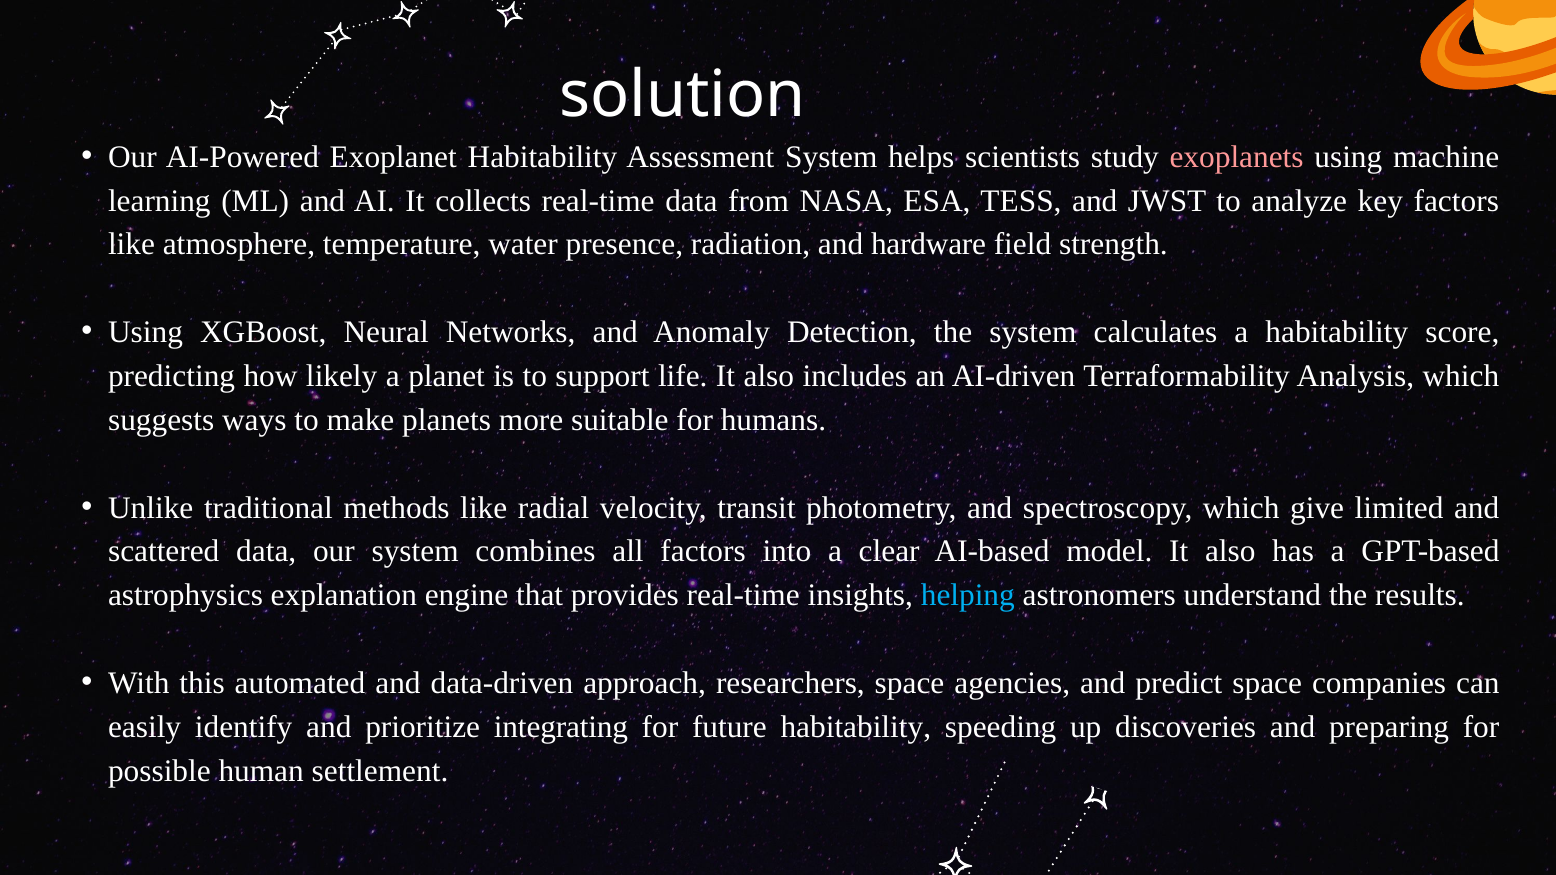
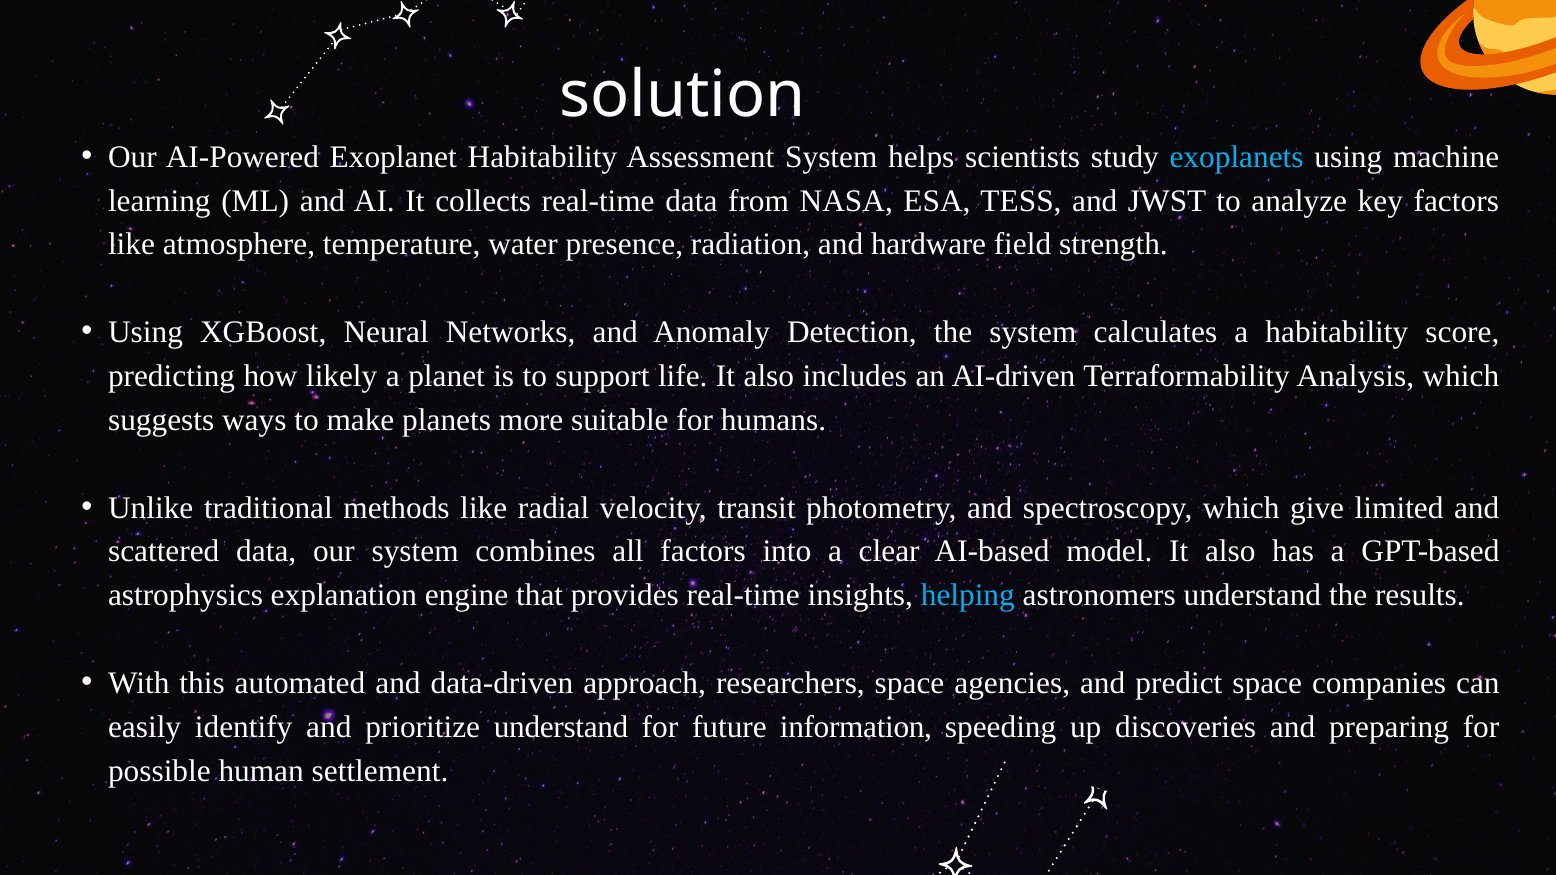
exoplanets colour: pink -> light blue
prioritize integrating: integrating -> understand
future habitability: habitability -> information
